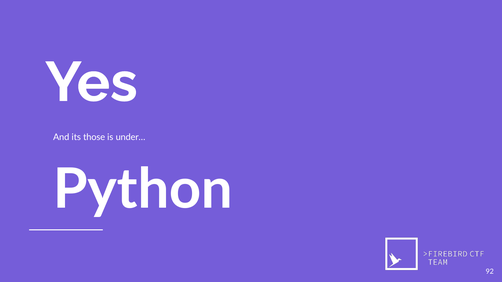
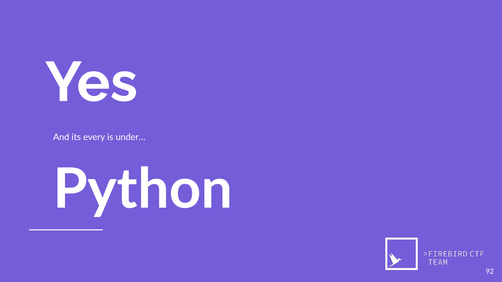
those: those -> every
